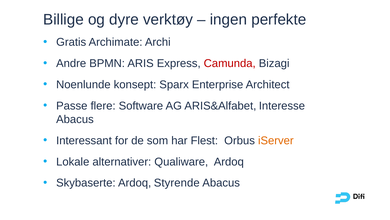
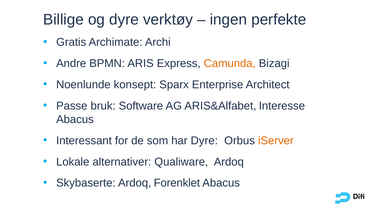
Camunda colour: red -> orange
flere: flere -> bruk
har Flest: Flest -> Dyre
Styrende: Styrende -> Forenklet
